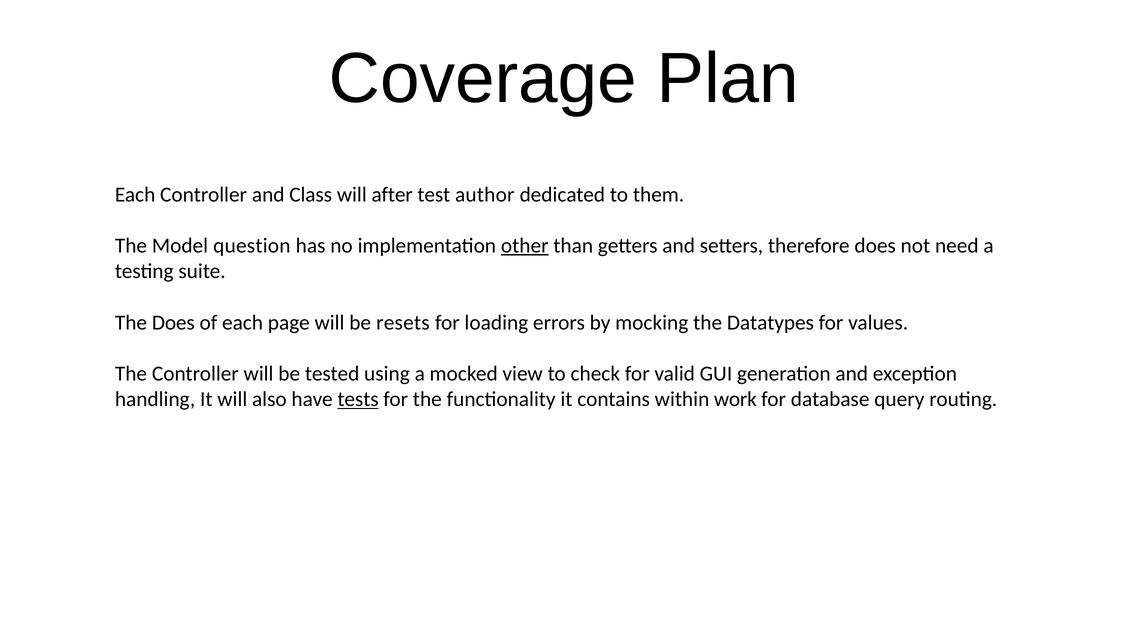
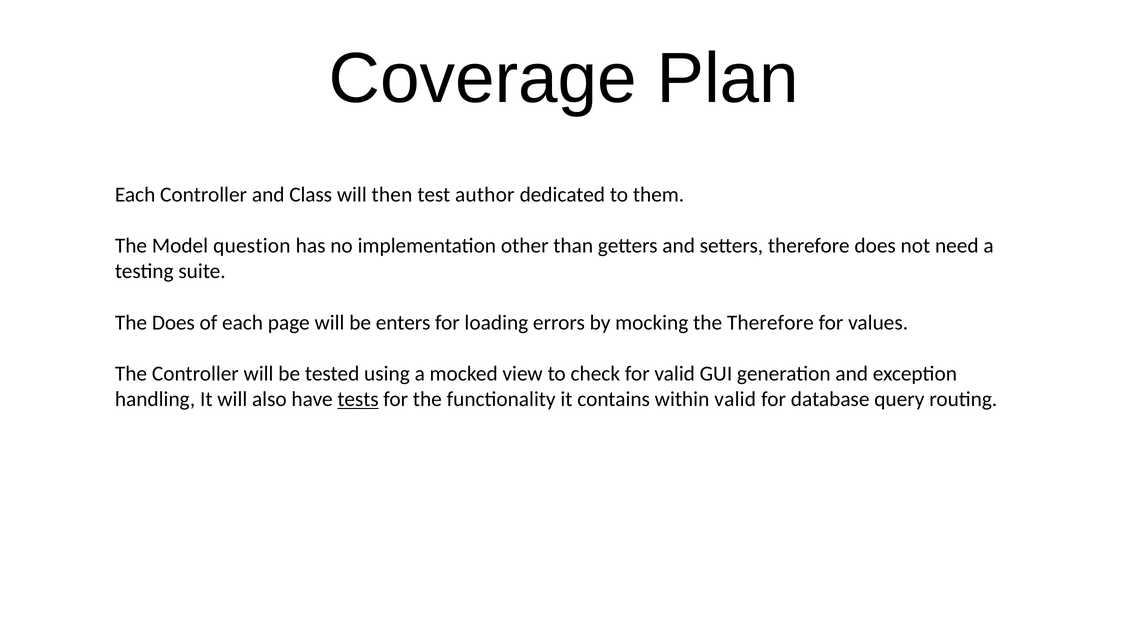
after: after -> then
other underline: present -> none
resets: resets -> enters
the Datatypes: Datatypes -> Therefore
within work: work -> valid
